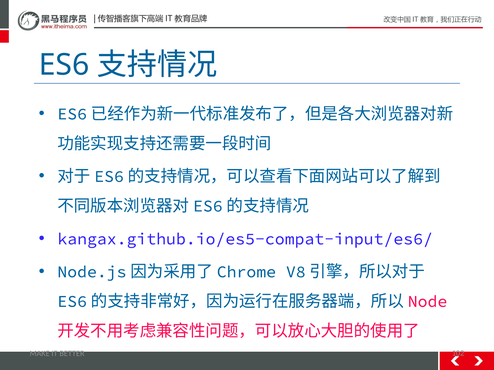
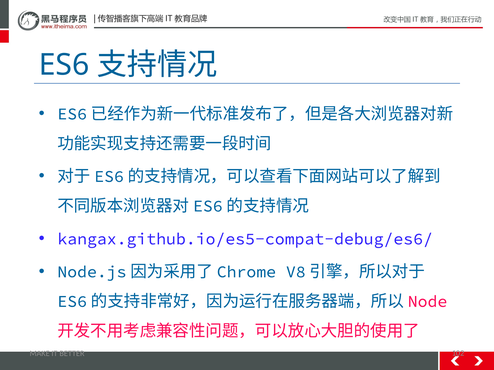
kangax.github.io/es5-compat-input/es6/: kangax.github.io/es5-compat-input/es6/ -> kangax.github.io/es5-compat-debug/es6/
